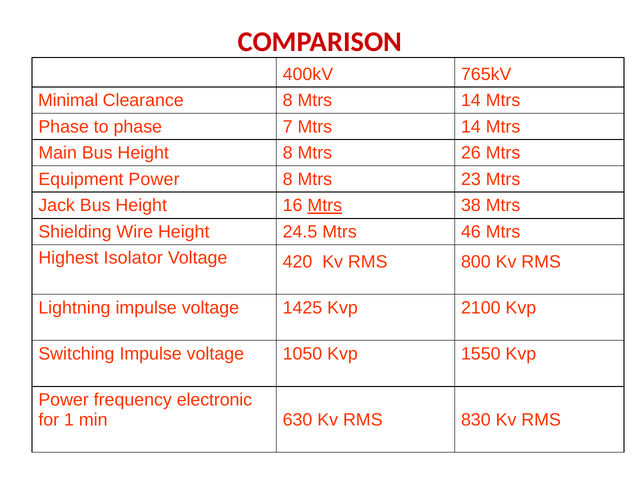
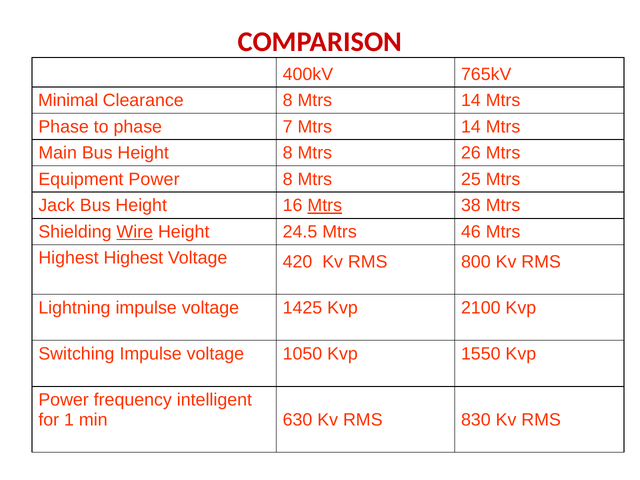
23: 23 -> 25
Wire underline: none -> present
Highest Isolator: Isolator -> Highest
electronic: electronic -> intelligent
